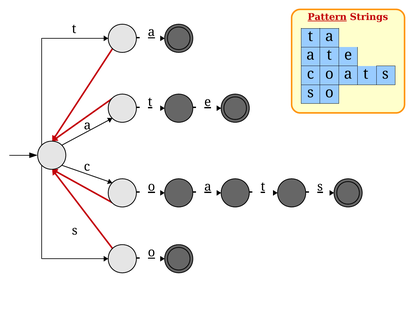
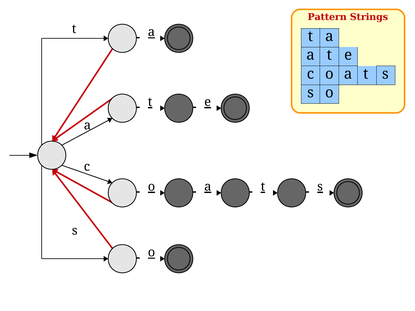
Pattern underline: present -> none
